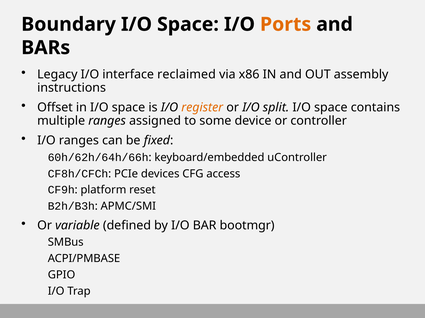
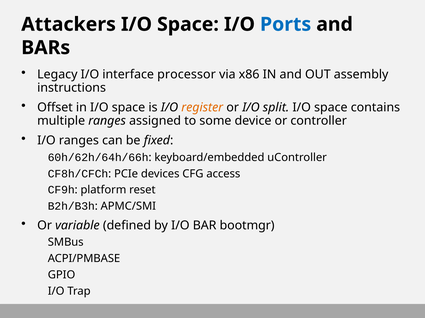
Boundary: Boundary -> Attackers
Ports colour: orange -> blue
reclaimed: reclaimed -> processor
